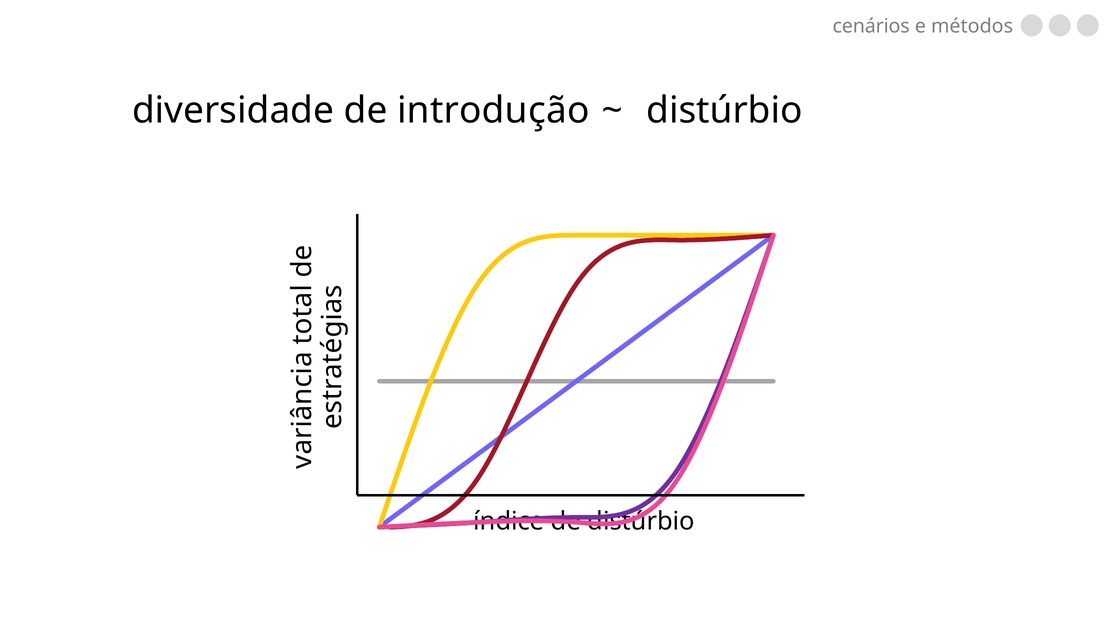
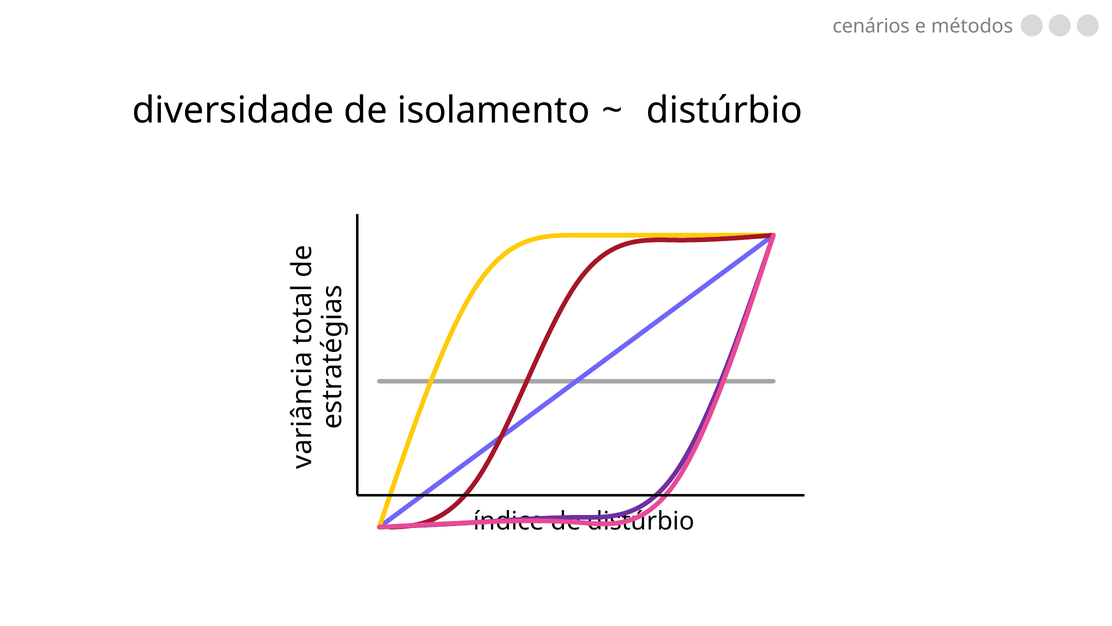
introdução: introdução -> isolamento
